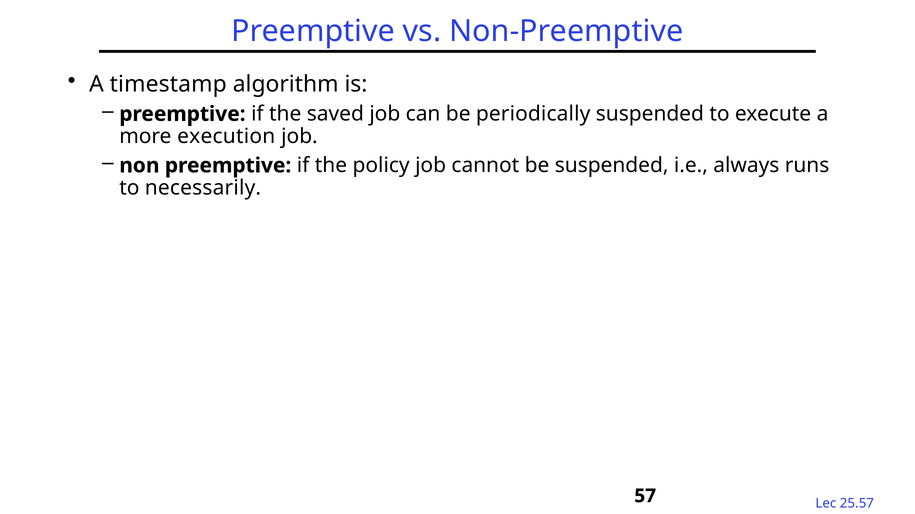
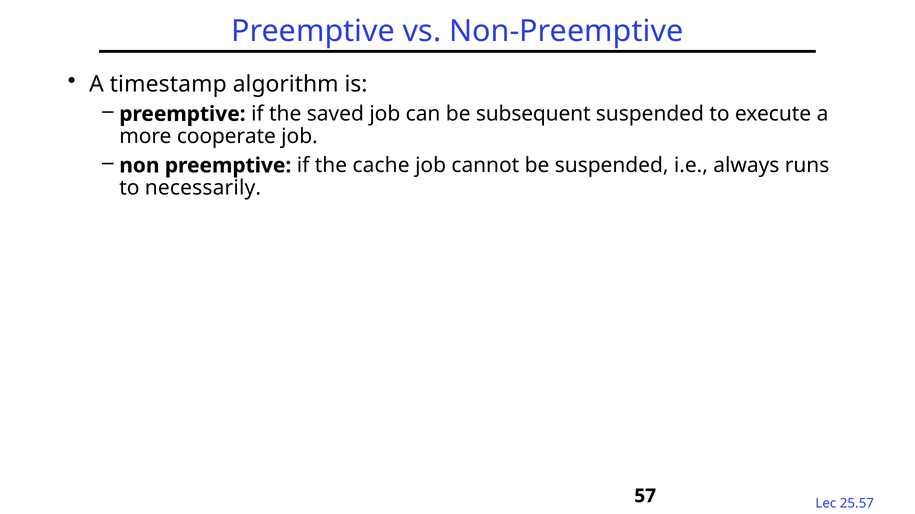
periodically: periodically -> subsequent
execution: execution -> cooperate
policy: policy -> cache
